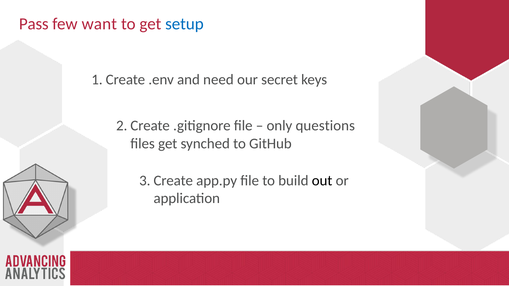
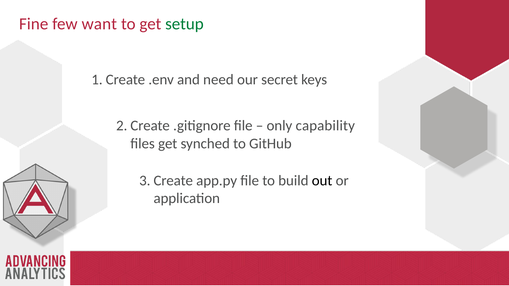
Pass: Pass -> Fine
setup colour: blue -> green
questions: questions -> capability
